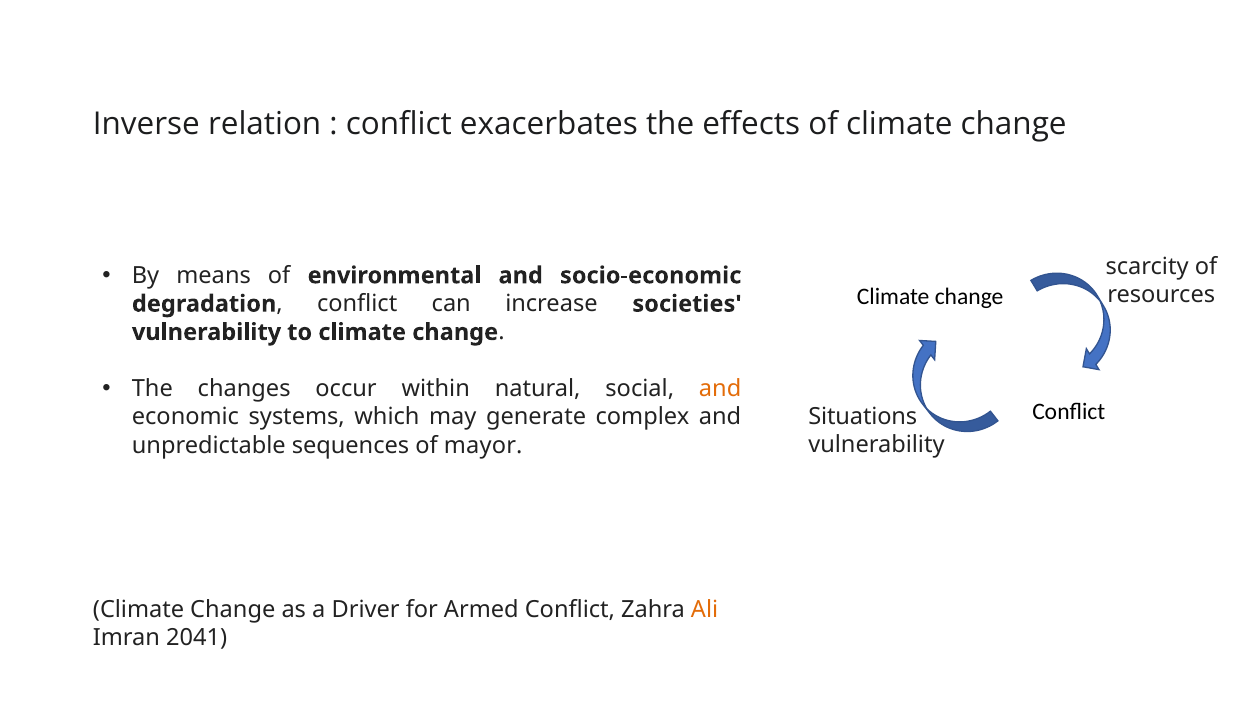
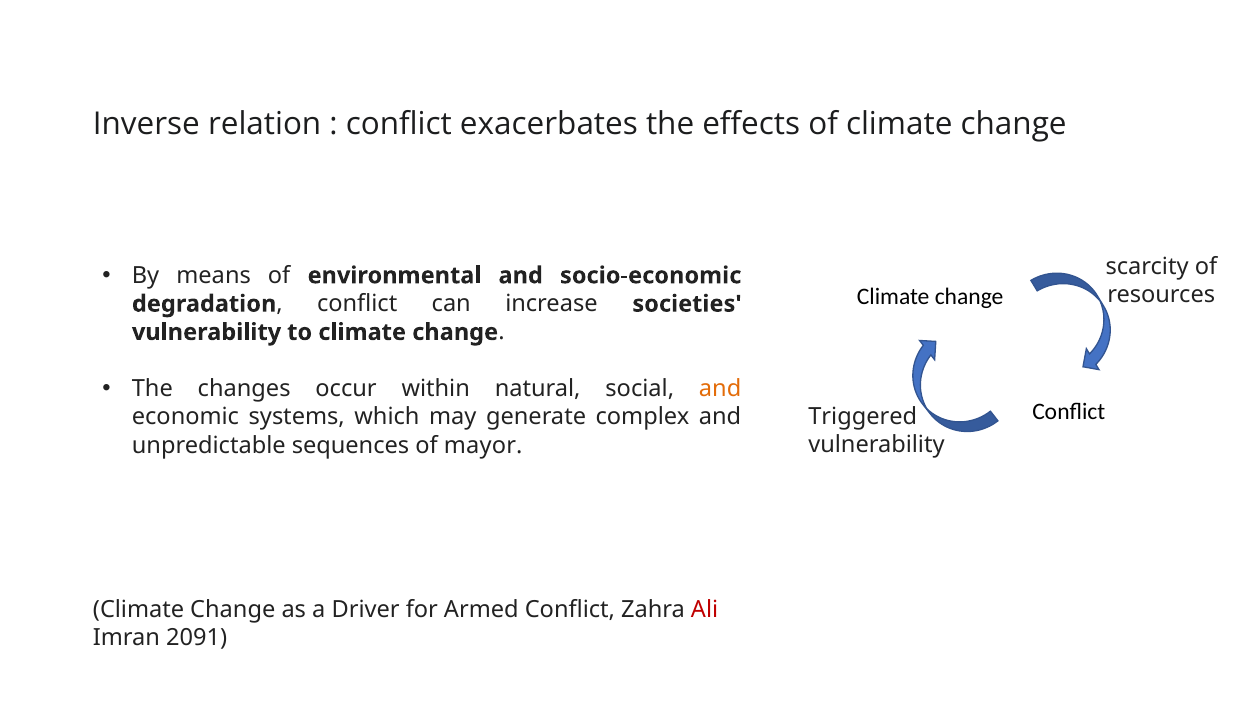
Situations: Situations -> Triggered
Ali colour: orange -> red
2041: 2041 -> 2091
